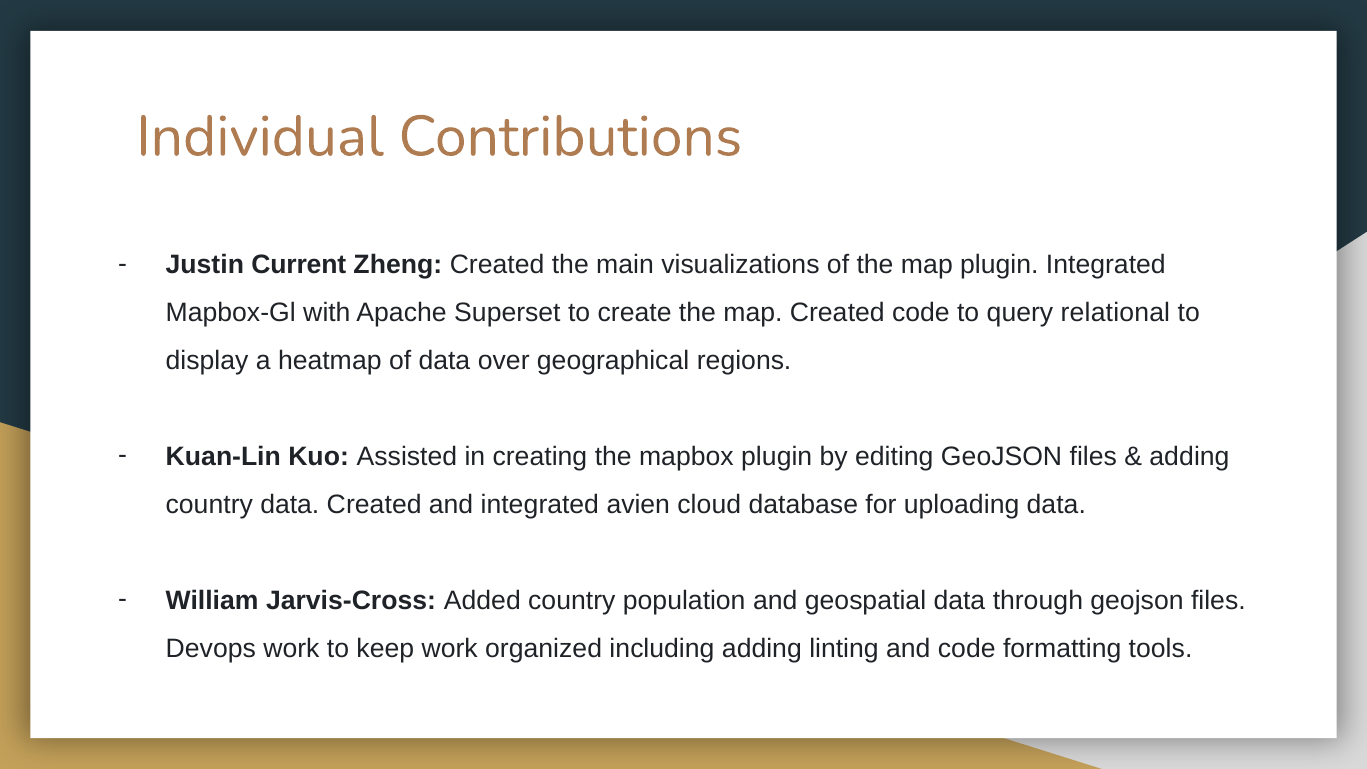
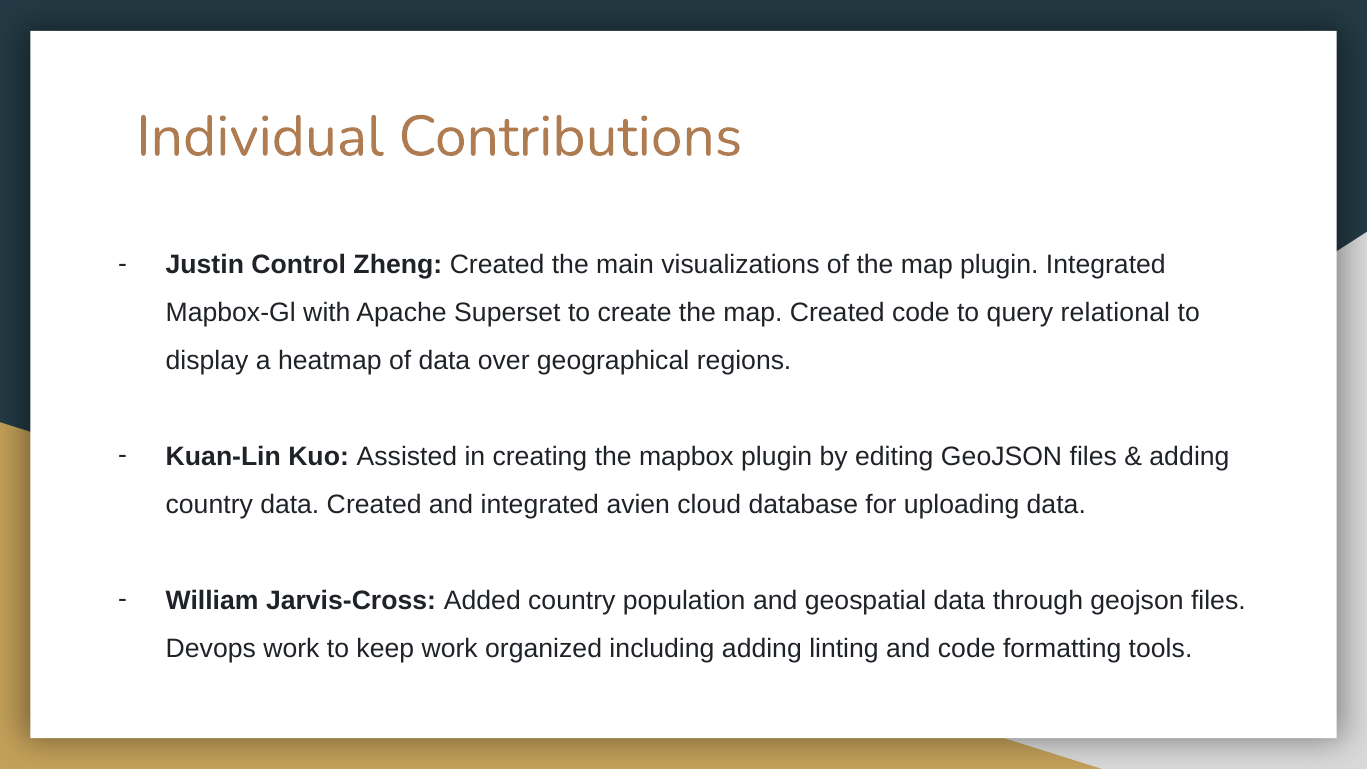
Current: Current -> Control
